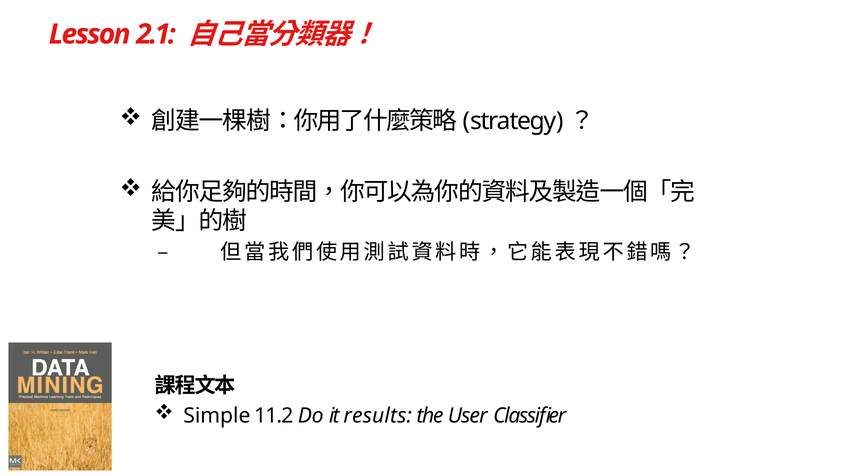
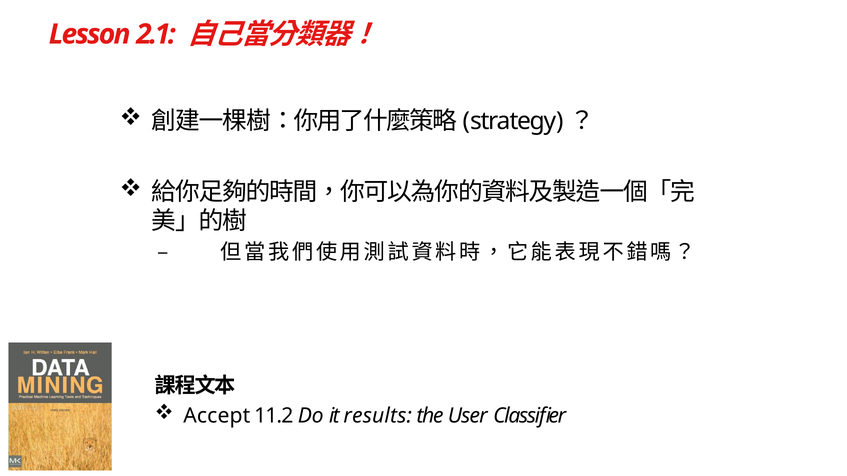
Simple: Simple -> Accept
